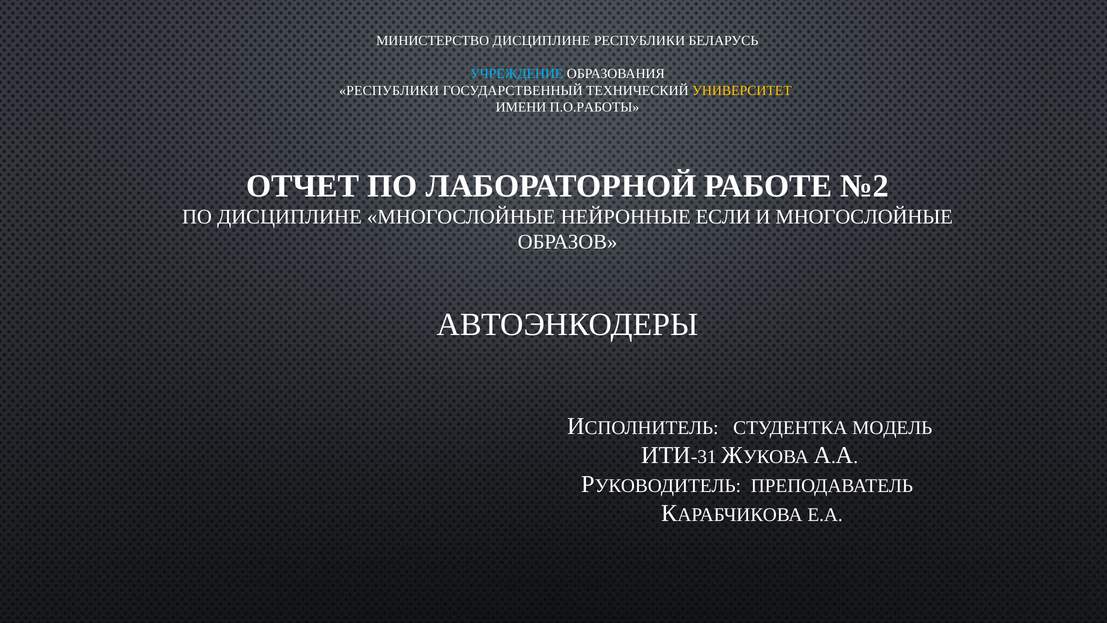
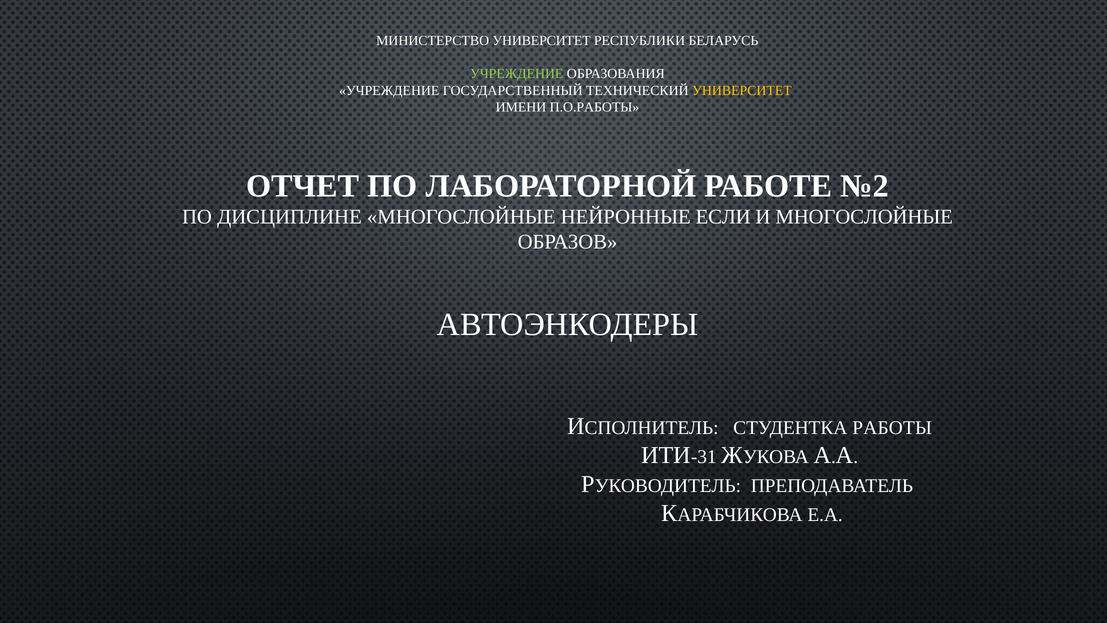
МИНИСТЕРСТВО ДИСЦИПЛИНЕ: ДИСЦИПЛИНЕ -> УНИВЕРСИТЕТ
УЧРЕЖДЕНИЕ at (517, 74) colour: light blue -> light green
РЕСПУБЛИКИ at (389, 90): РЕСПУБЛИКИ -> УЧРЕЖДЕНИЕ
МОДЕЛЬ: МОДЕЛЬ -> РАБОТЫ
